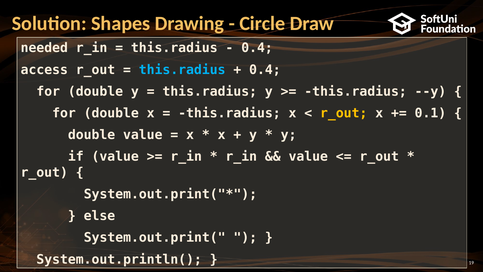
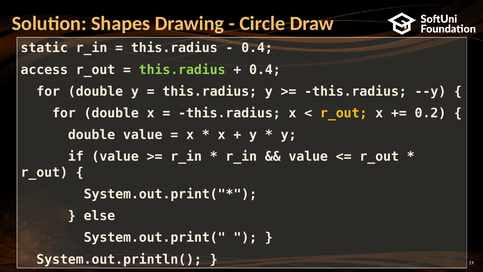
needed: needed -> static
this.radius at (182, 70) colour: light blue -> light green
0.1: 0.1 -> 0.2
